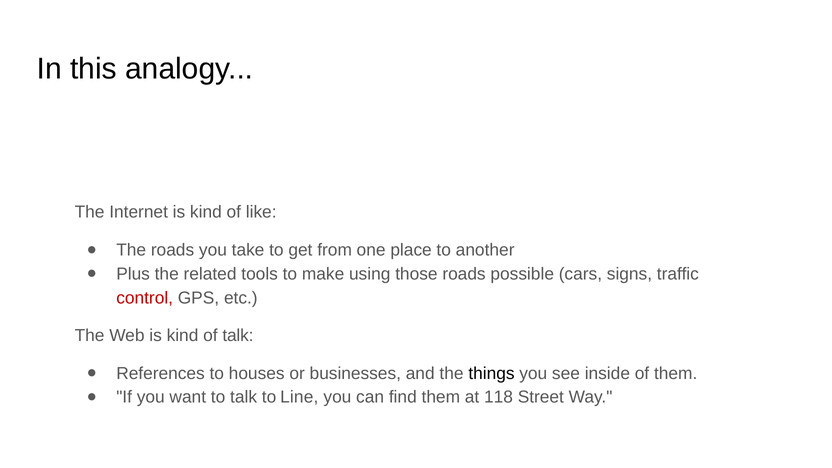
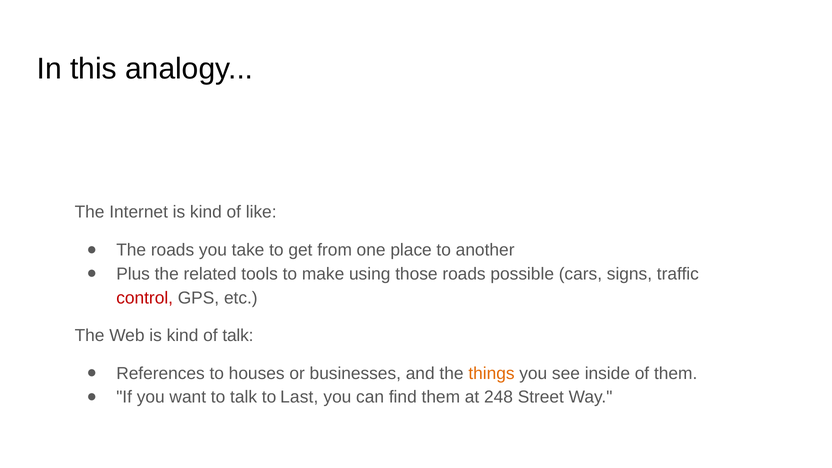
things colour: black -> orange
Line: Line -> Last
118: 118 -> 248
